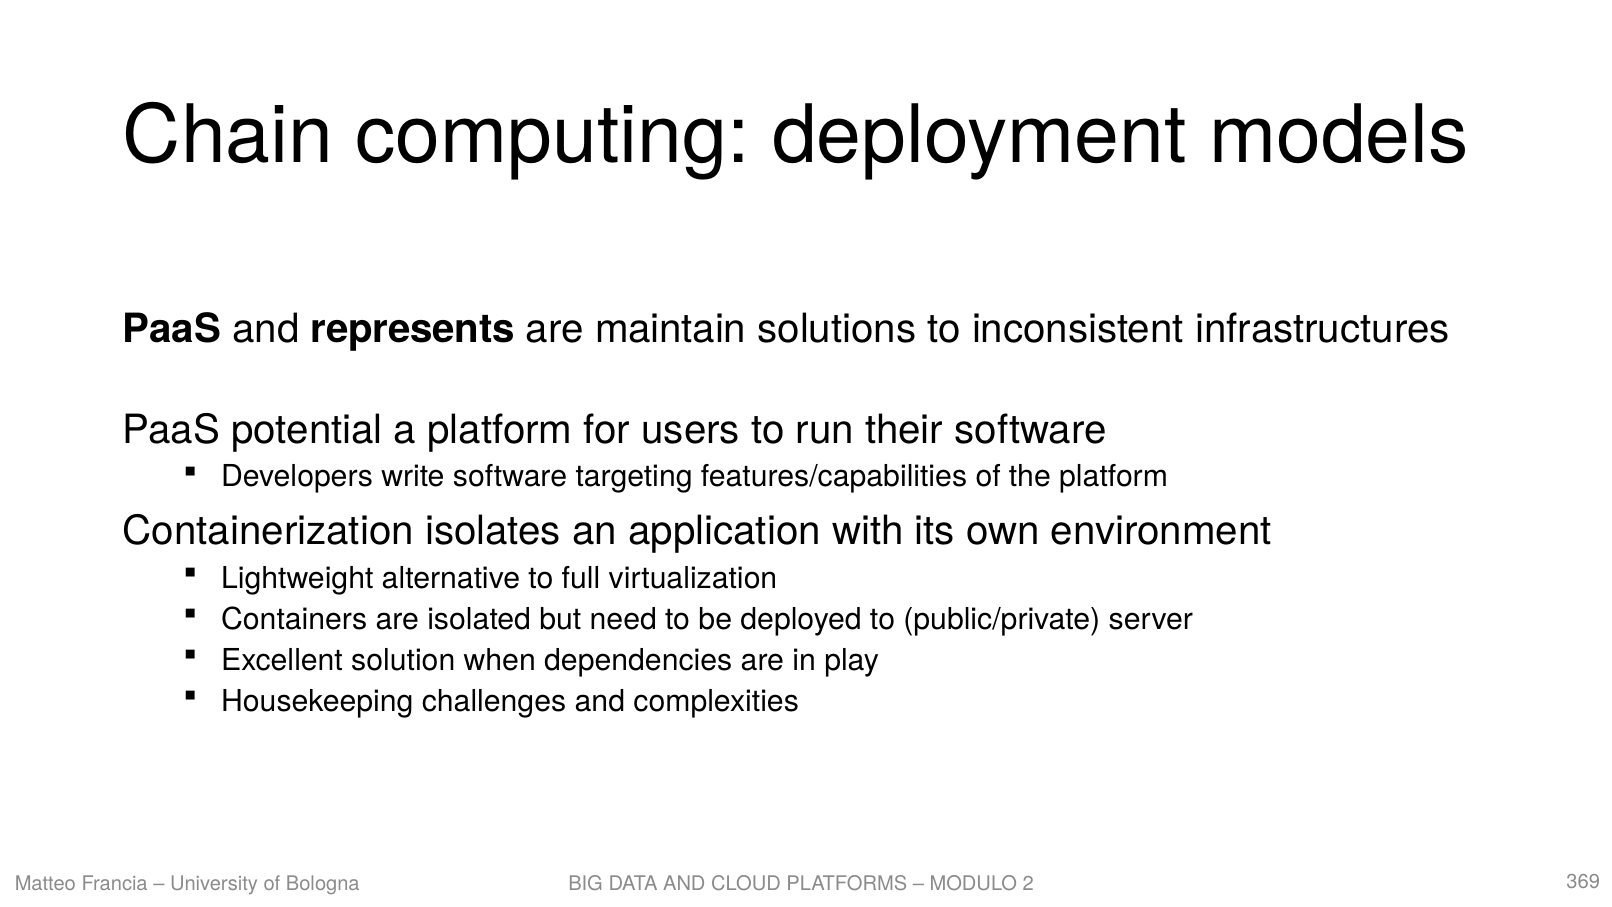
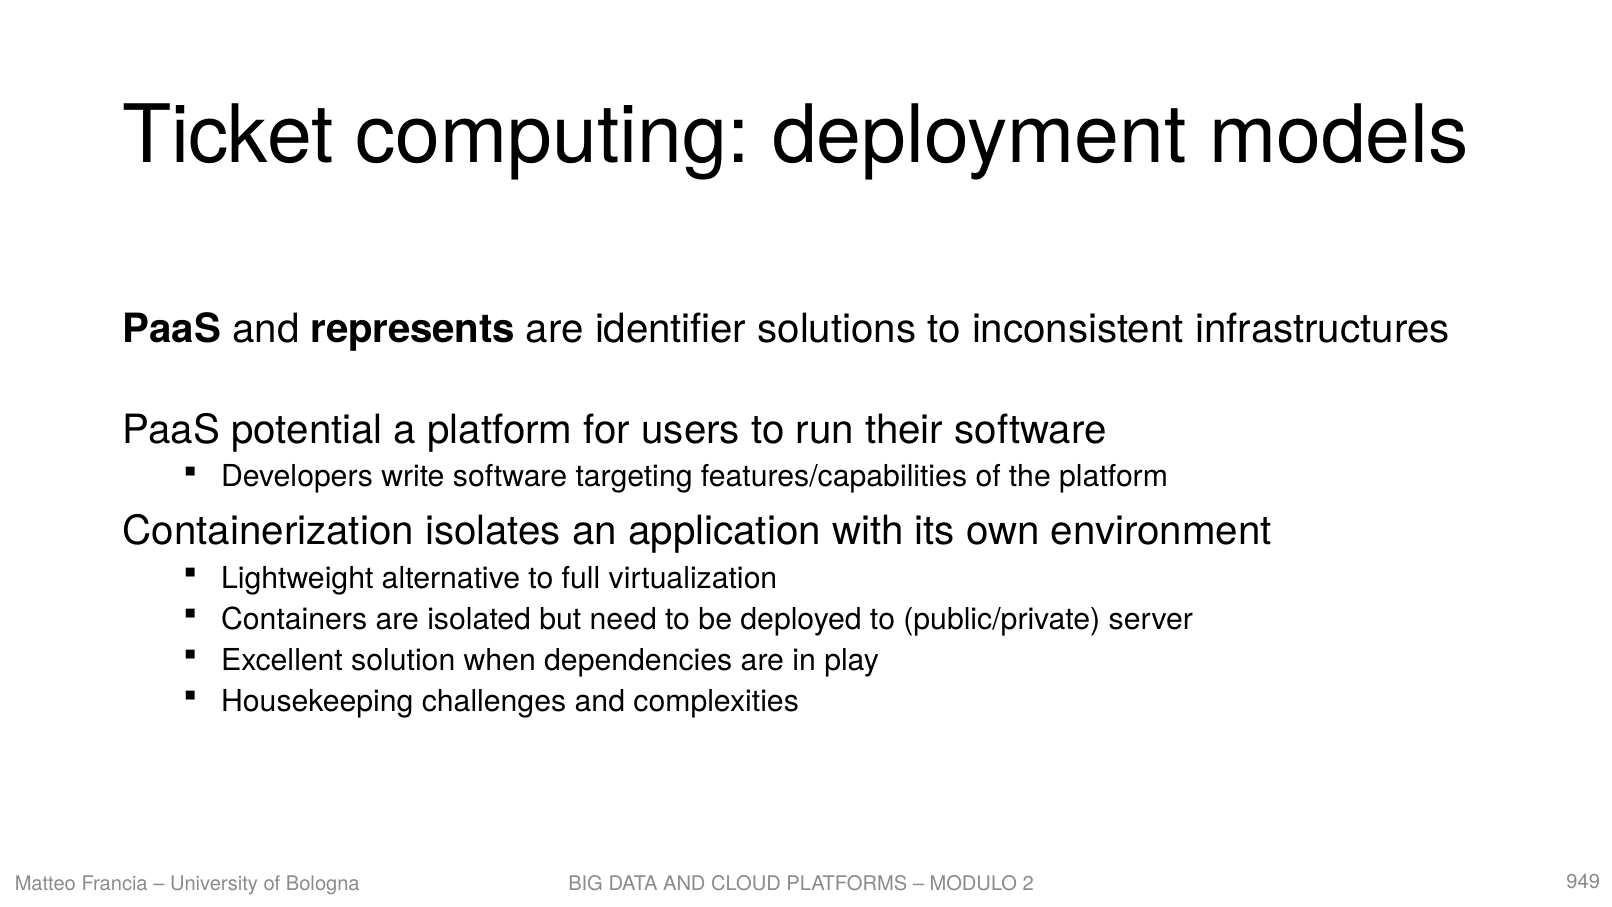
Chain: Chain -> Ticket
maintain: maintain -> identifier
369: 369 -> 949
